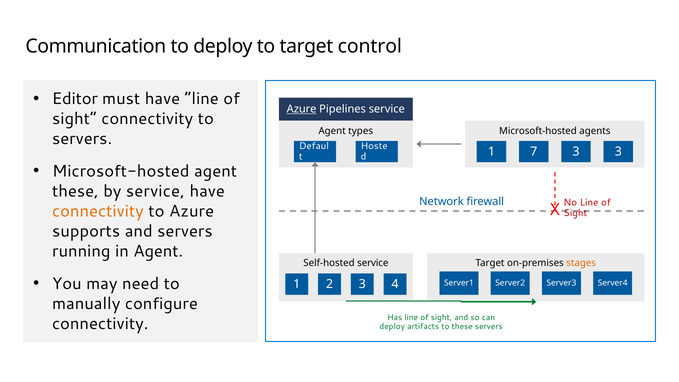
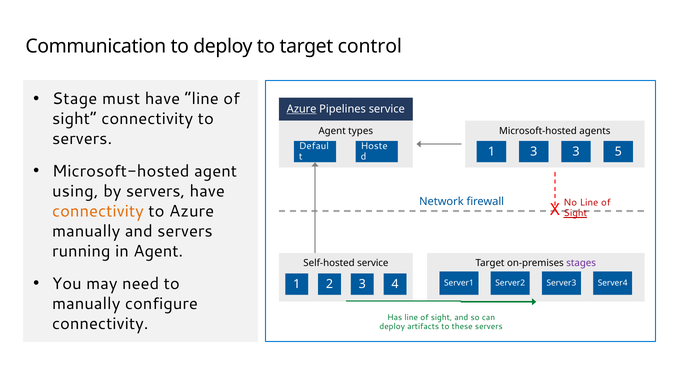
Editor: Editor -> Stage
1 7: 7 -> 3
3 3: 3 -> 5
these at (75, 191): these -> using
by service: service -> servers
Sight at (575, 213) underline: none -> present
supports at (86, 231): supports -> manually
stages colour: orange -> purple
